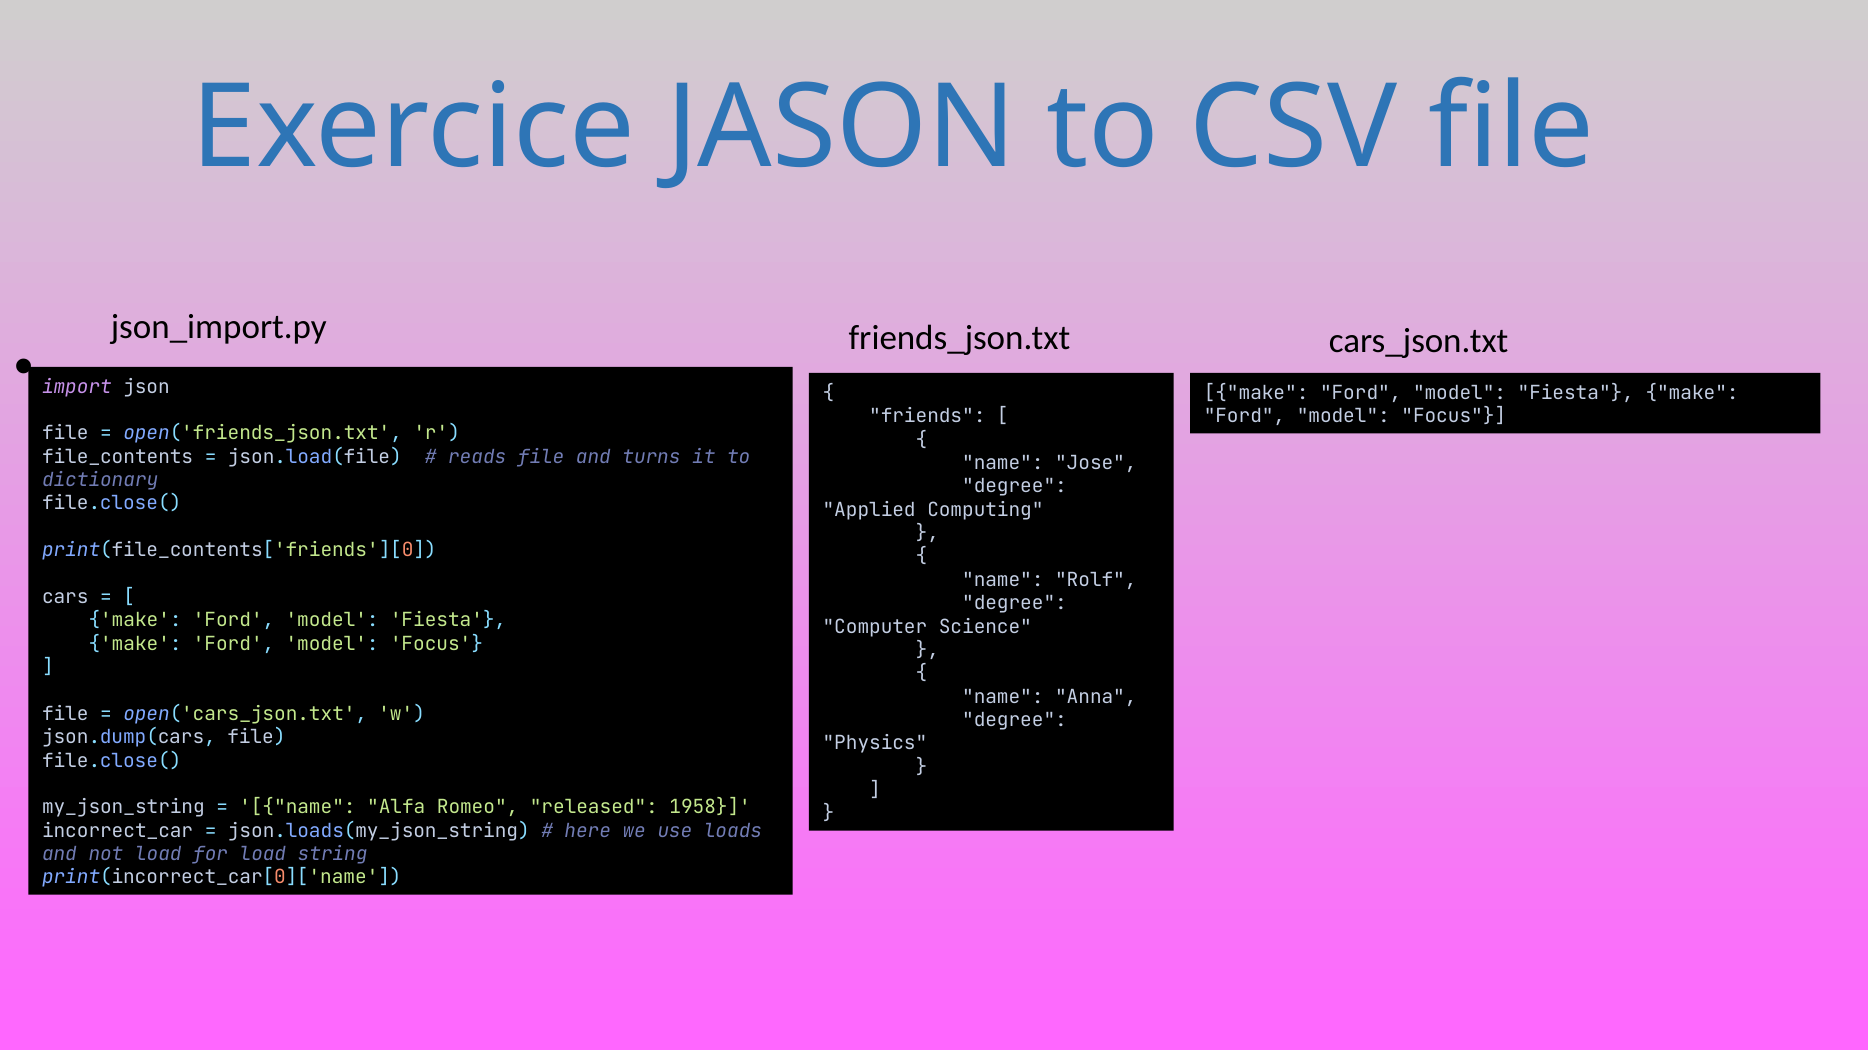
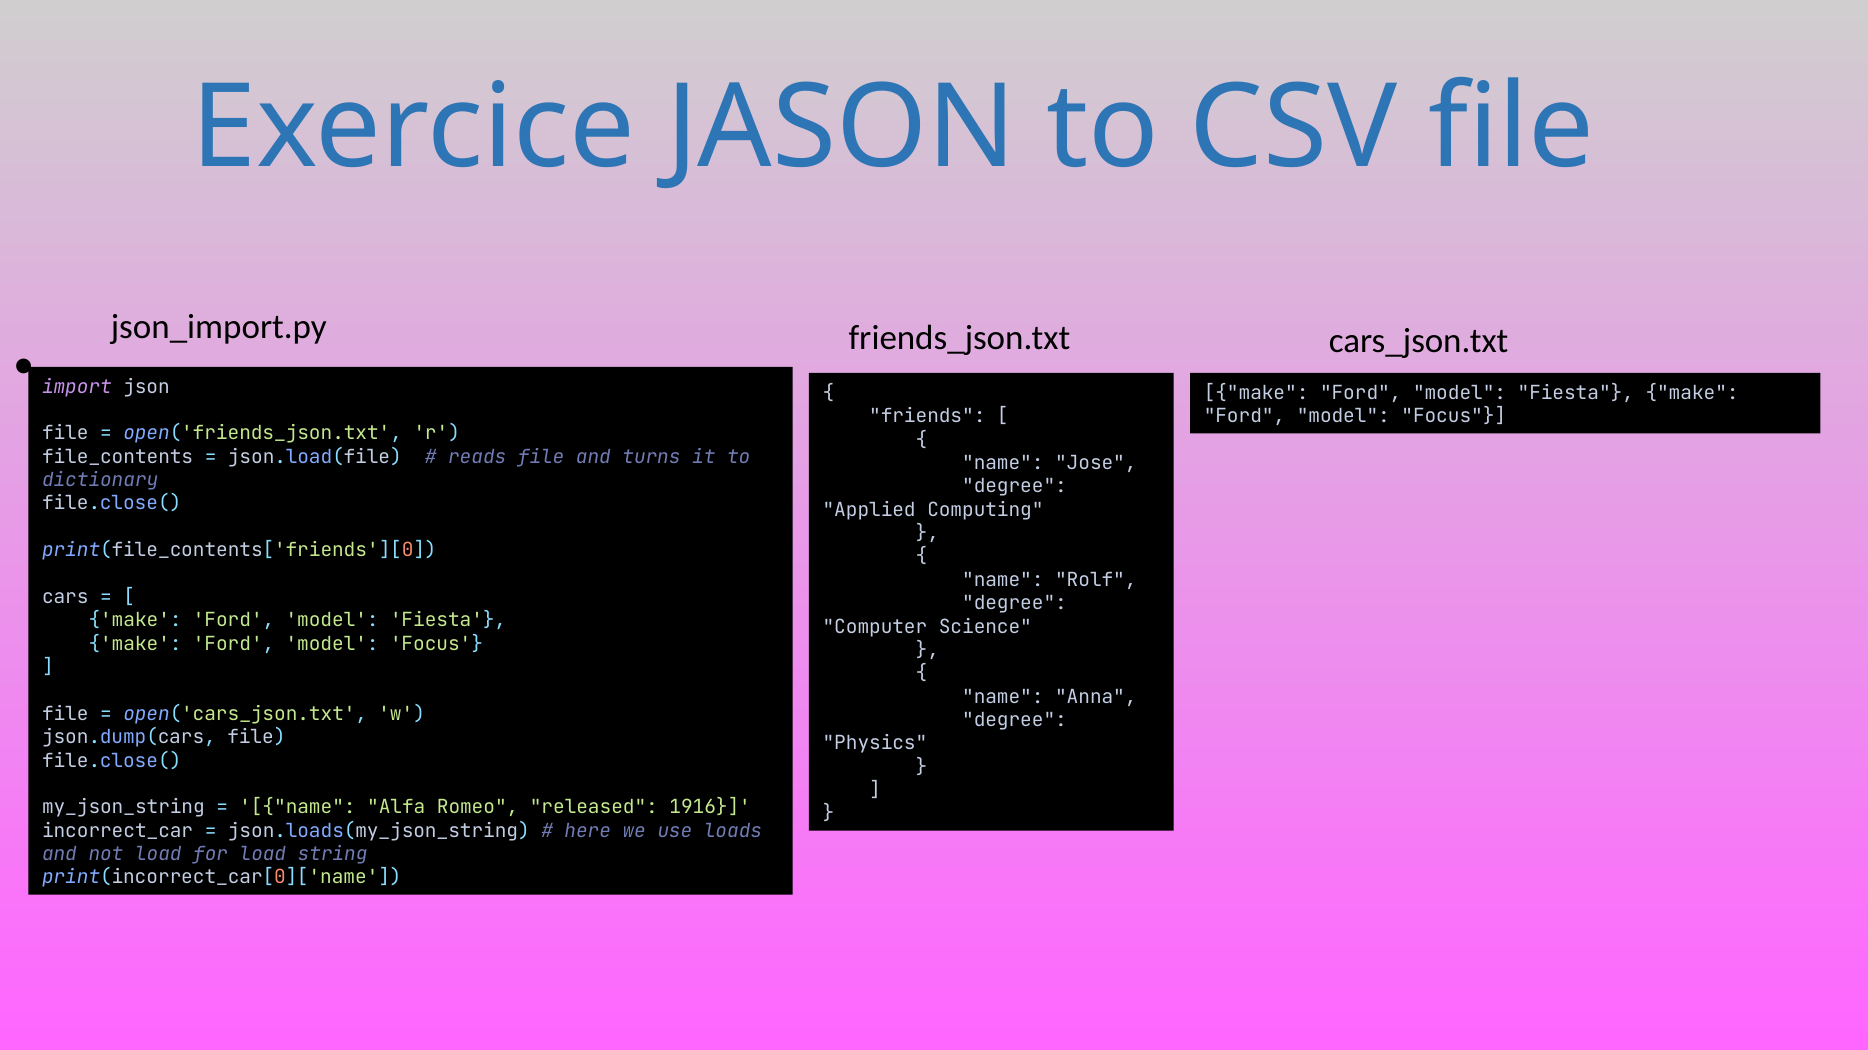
1958: 1958 -> 1916
